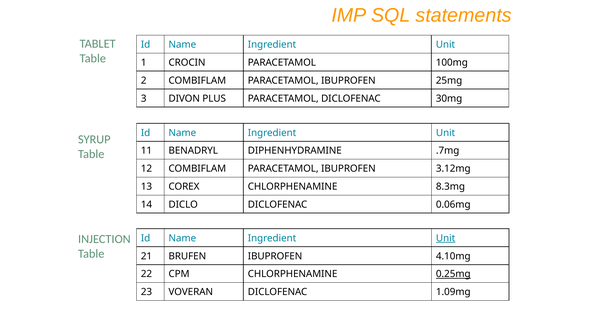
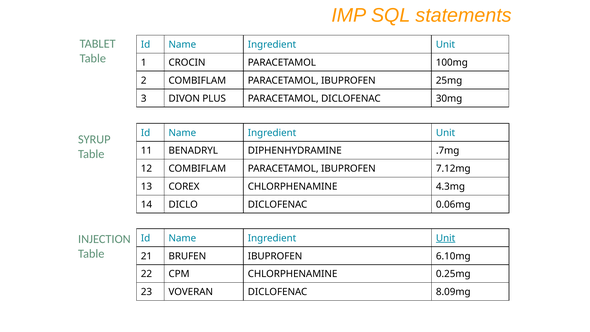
3.12mg: 3.12mg -> 7.12mg
8.3mg: 8.3mg -> 4.3mg
4.10mg: 4.10mg -> 6.10mg
0.25mg underline: present -> none
1.09mg: 1.09mg -> 8.09mg
